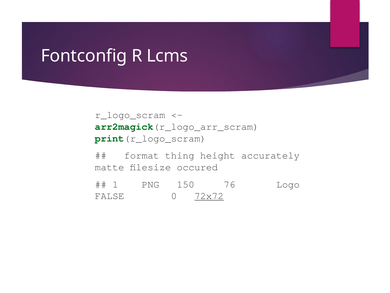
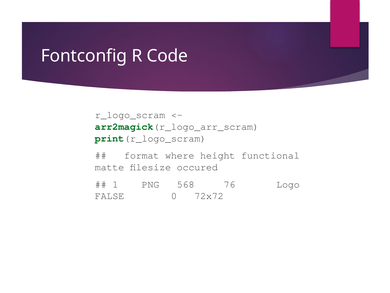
Lcms: Lcms -> Code
thing: thing -> where
accurately: accurately -> functional
150: 150 -> 568
72x72 underline: present -> none
